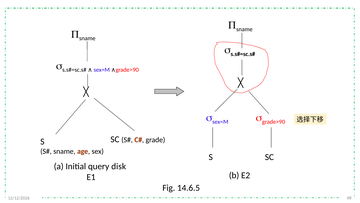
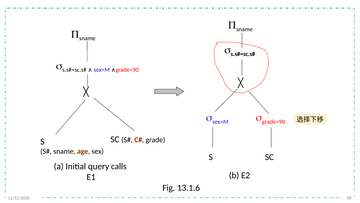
disk: disk -> calls
14.6.5: 14.6.5 -> 13.1.6
